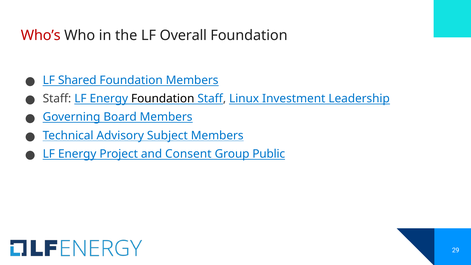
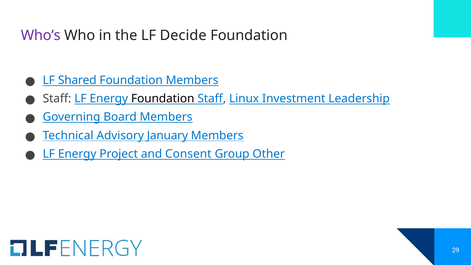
Who’s colour: red -> purple
Overall: Overall -> Decide
Subject: Subject -> January
Public: Public -> Other
